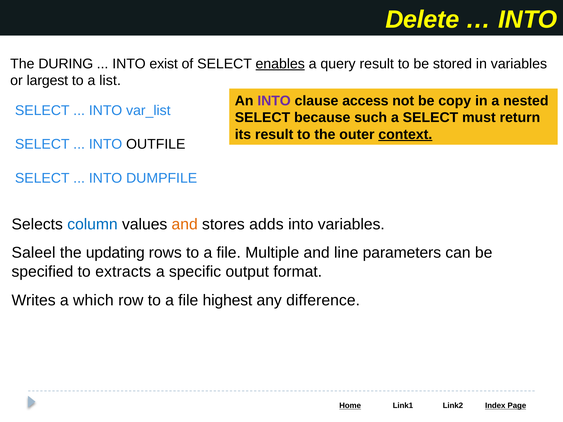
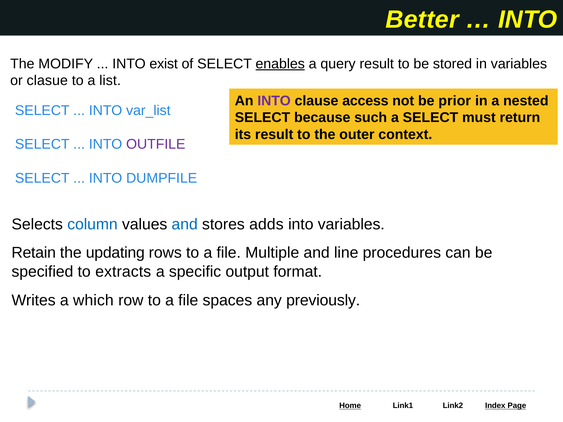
Delete: Delete -> Better
DURING: DURING -> MODIFY
largest: largest -> clasue
copy: copy -> prior
context underline: present -> none
OUTFILE colour: black -> purple
and at (185, 224) colour: orange -> blue
Saleel: Saleel -> Retain
parameters: parameters -> procedures
highest: highest -> spaces
difference: difference -> previously
